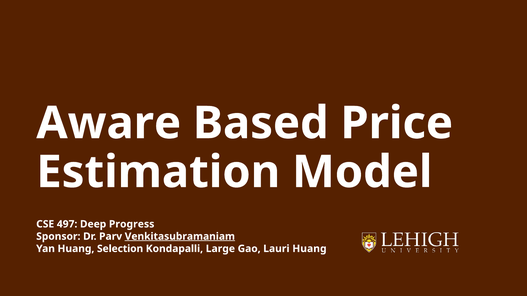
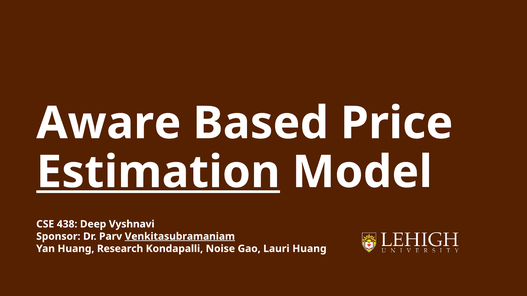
Estimation underline: none -> present
497: 497 -> 438
Progress: Progress -> Vyshnavi
Selection: Selection -> Research
Large: Large -> Noise
